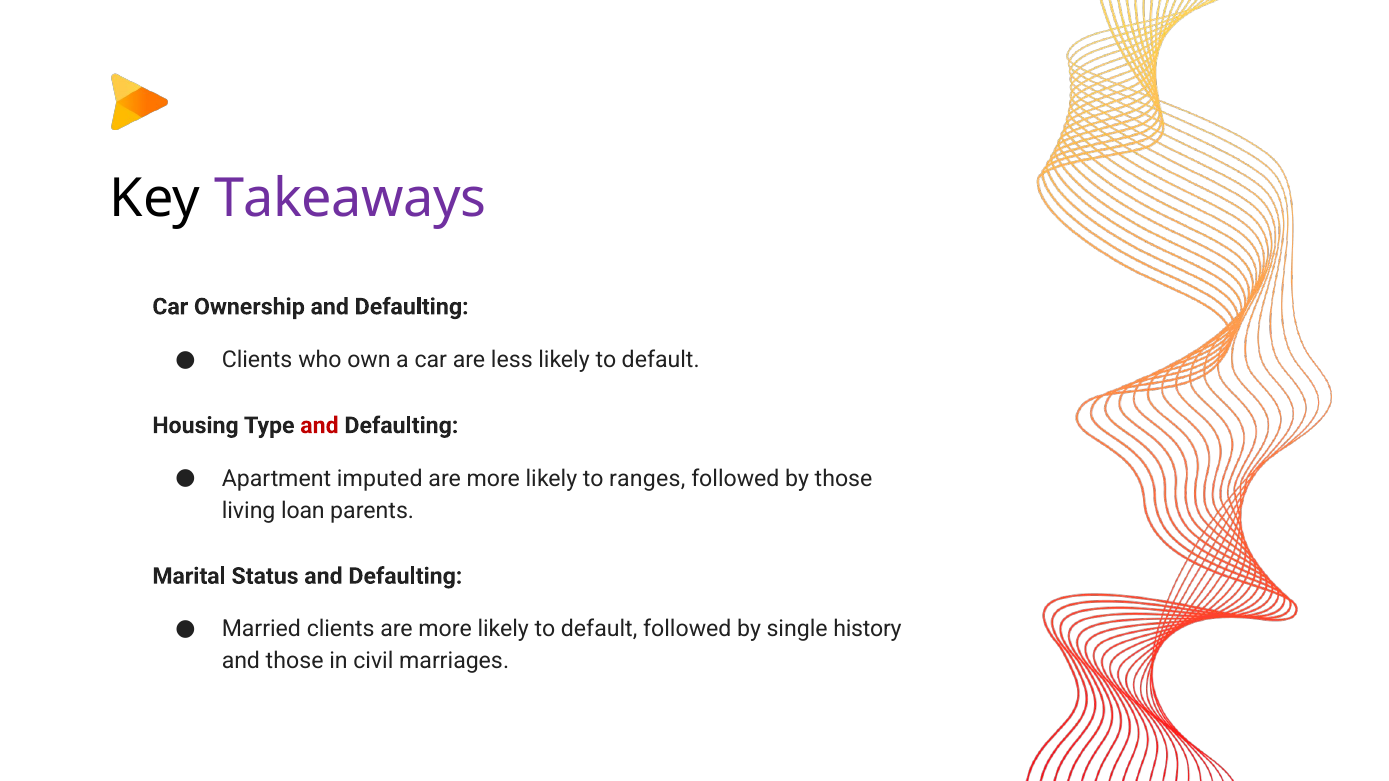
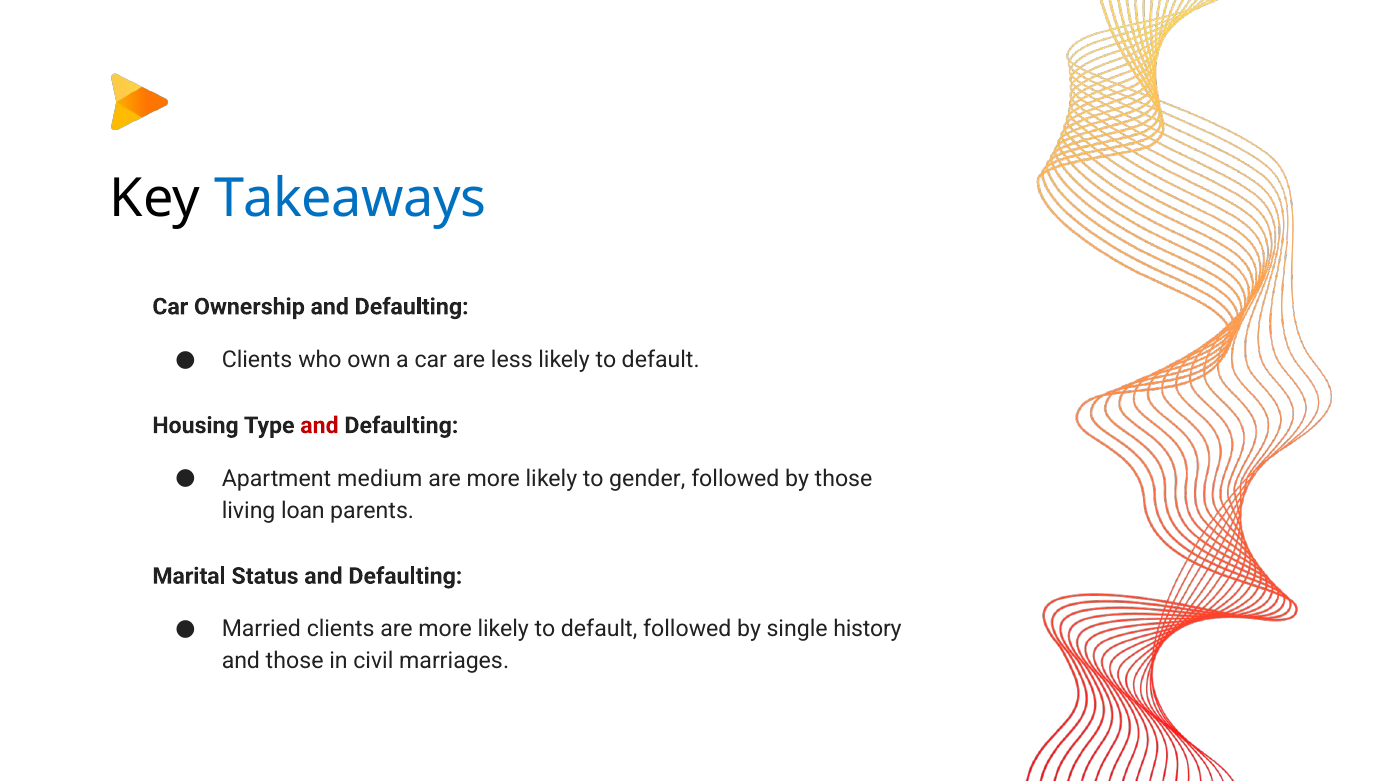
Takeaways colour: purple -> blue
imputed: imputed -> medium
ranges: ranges -> gender
